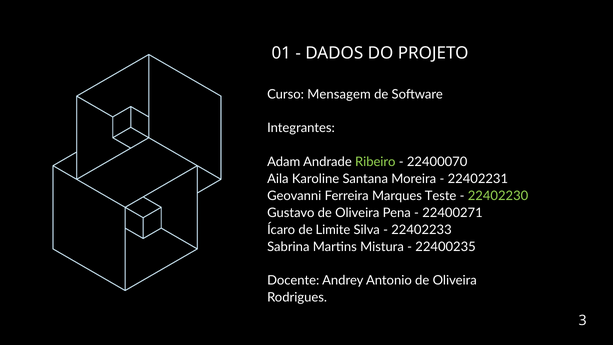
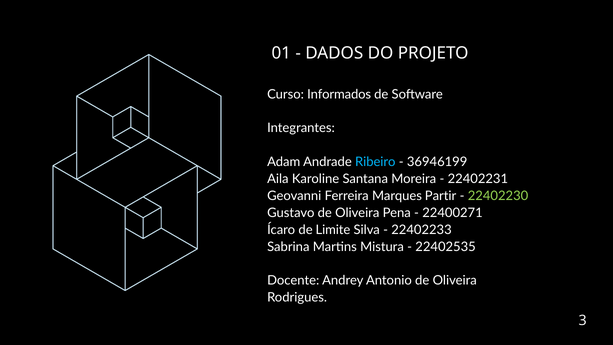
Mensagem: Mensagem -> Informados
Ribeiro colour: light green -> light blue
22400070: 22400070 -> 36946199
Teste: Teste -> Partir
22400235: 22400235 -> 22402535
